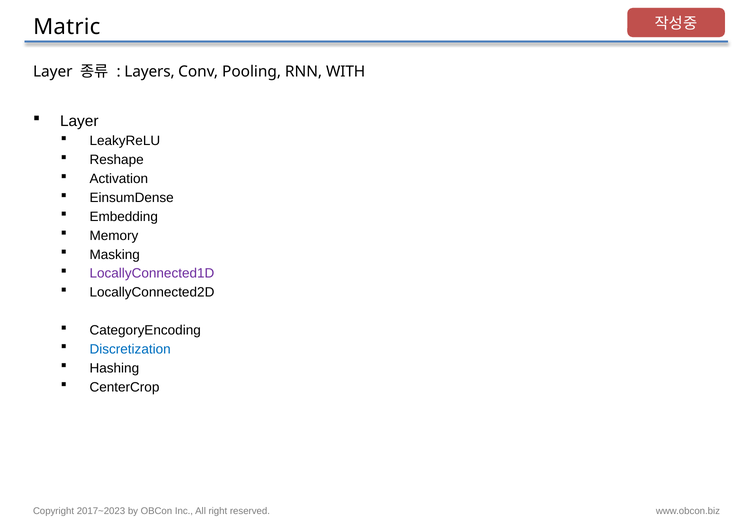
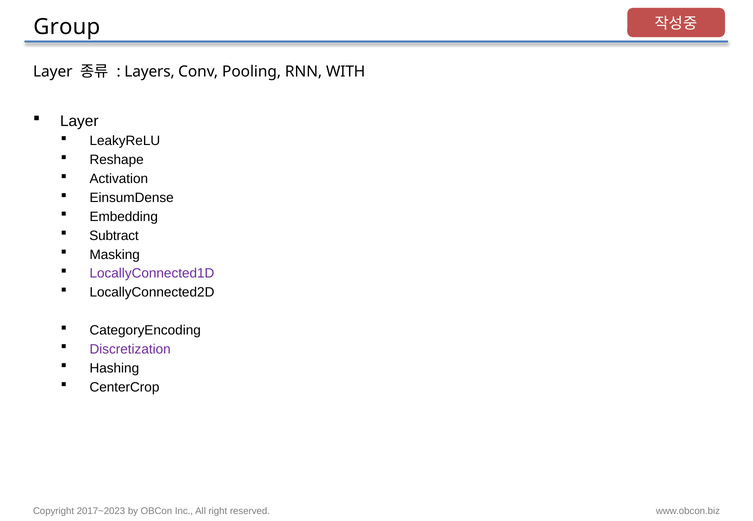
Matric: Matric -> Group
Memory: Memory -> Subtract
Discretization colour: blue -> purple
